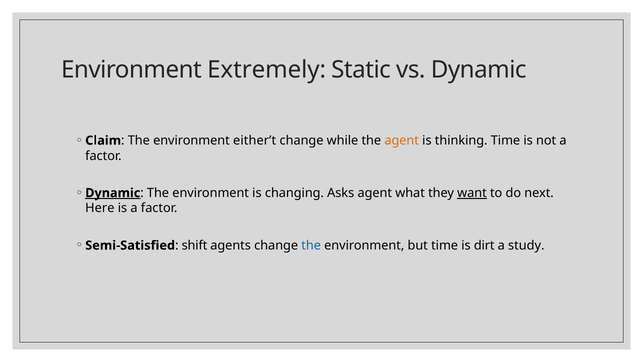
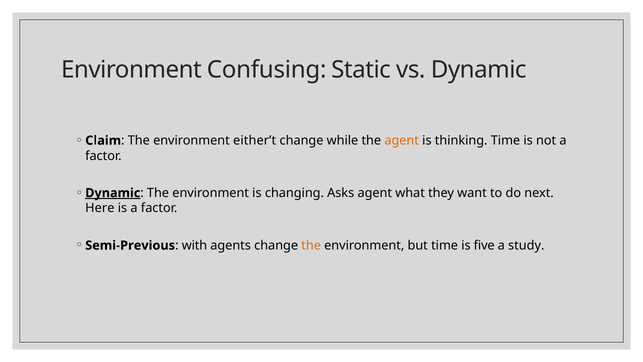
Extremely: Extremely -> Confusing
want underline: present -> none
Semi-Satisfied: Semi-Satisfied -> Semi-Previous
shift: shift -> with
the at (311, 245) colour: blue -> orange
dirt: dirt -> five
